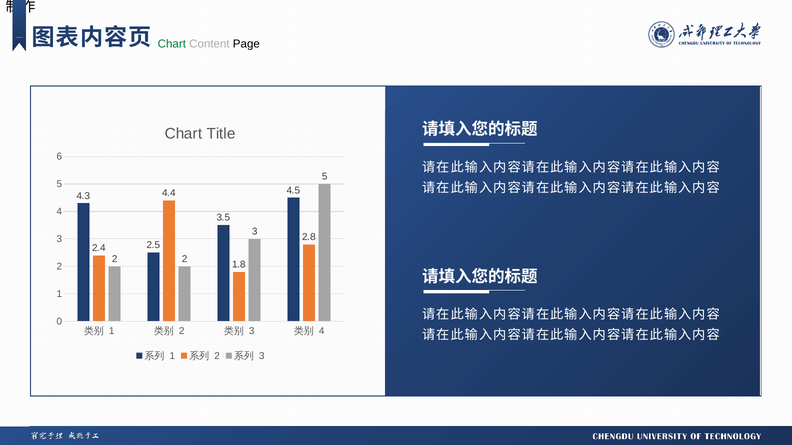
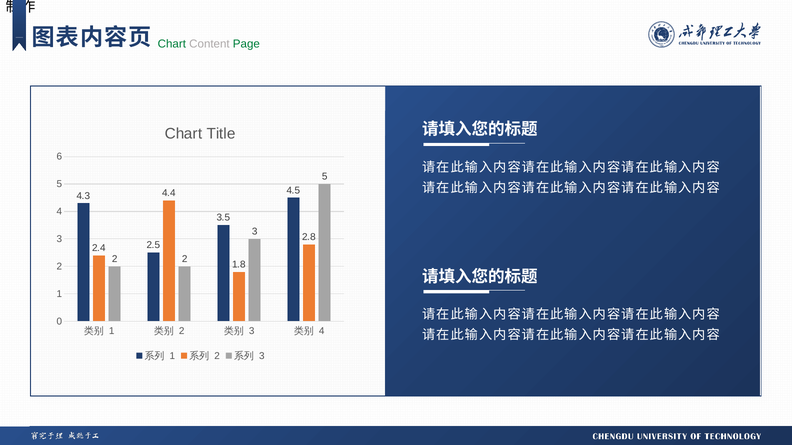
Page colour: black -> green
